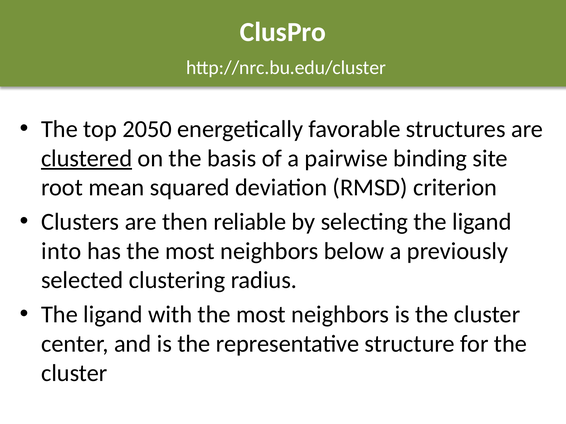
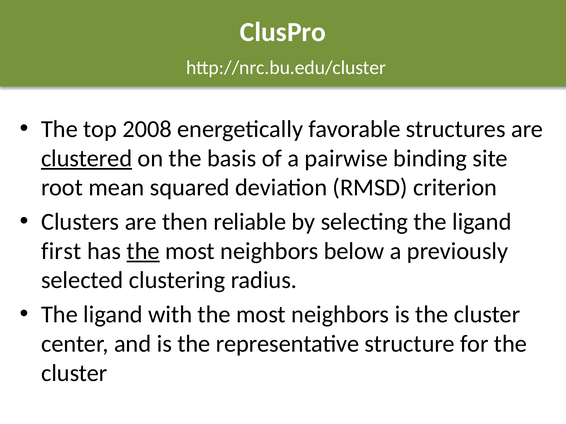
2050: 2050 -> 2008
into: into -> first
the at (143, 251) underline: none -> present
